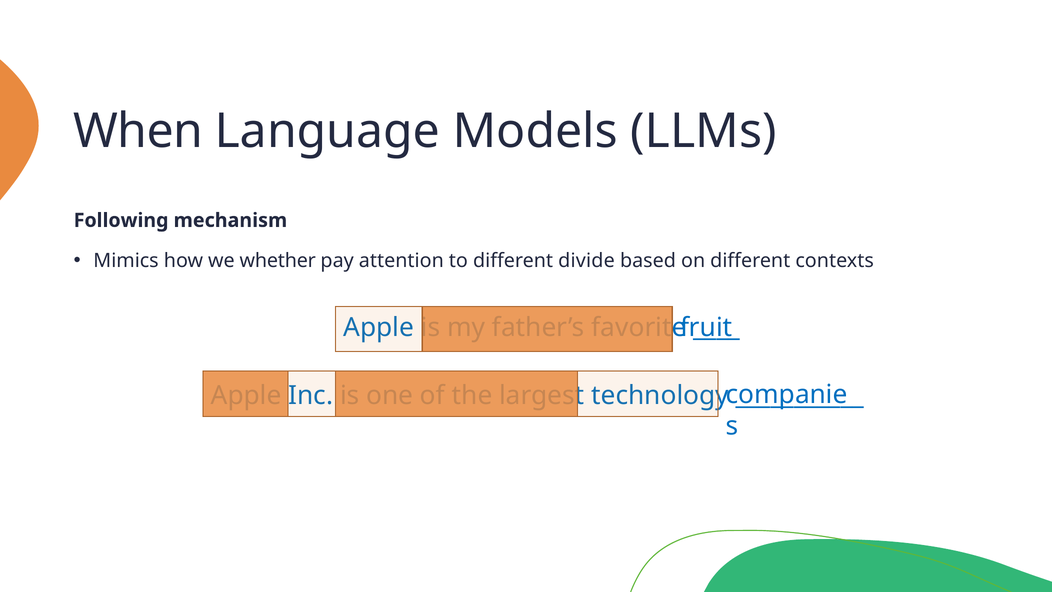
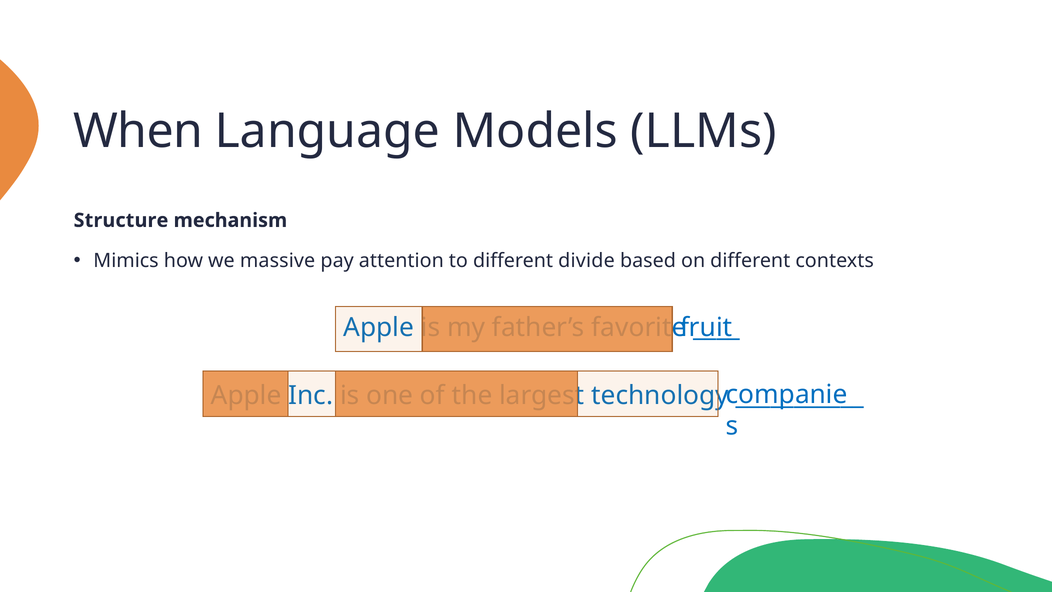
Following: Following -> Structure
whether: whether -> massive
